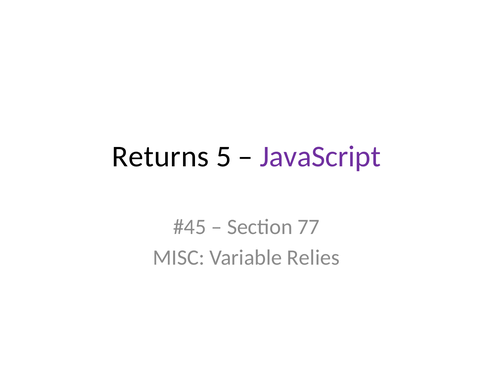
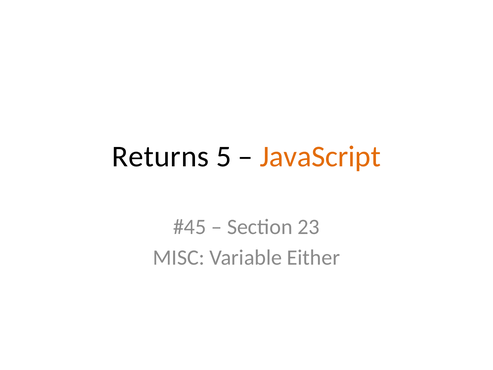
JavaScript colour: purple -> orange
77: 77 -> 23
Relies: Relies -> Either
